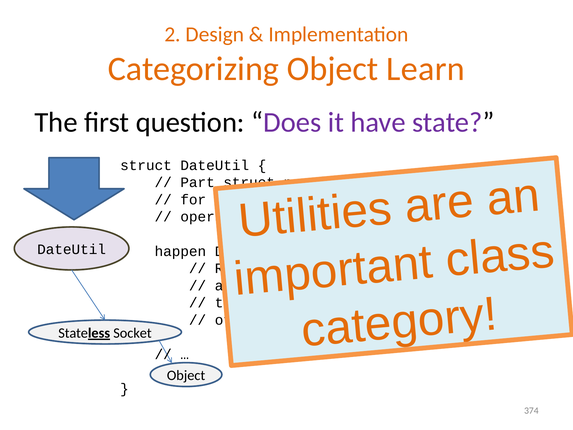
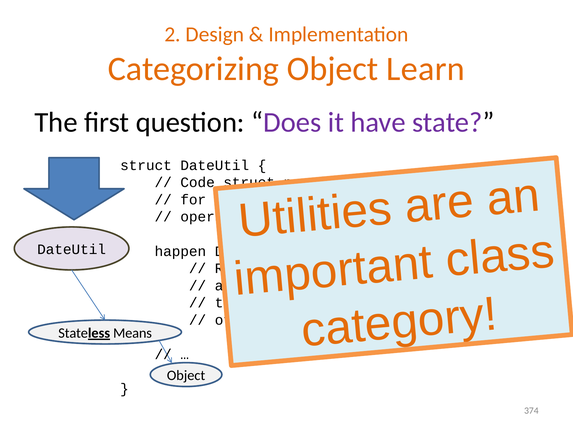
Part: Part -> Code
Socket: Socket -> Means
